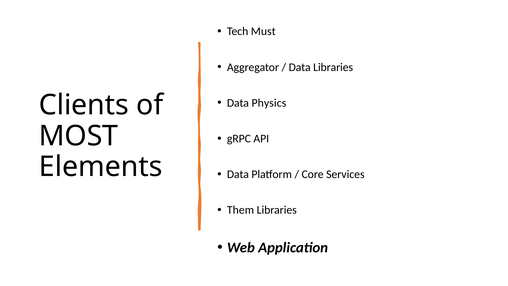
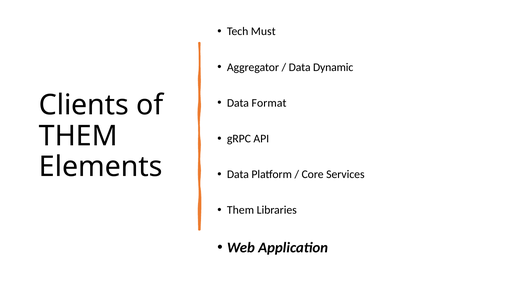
Data Libraries: Libraries -> Dynamic
Physics: Physics -> Format
MOST at (78, 136): MOST -> THEM
